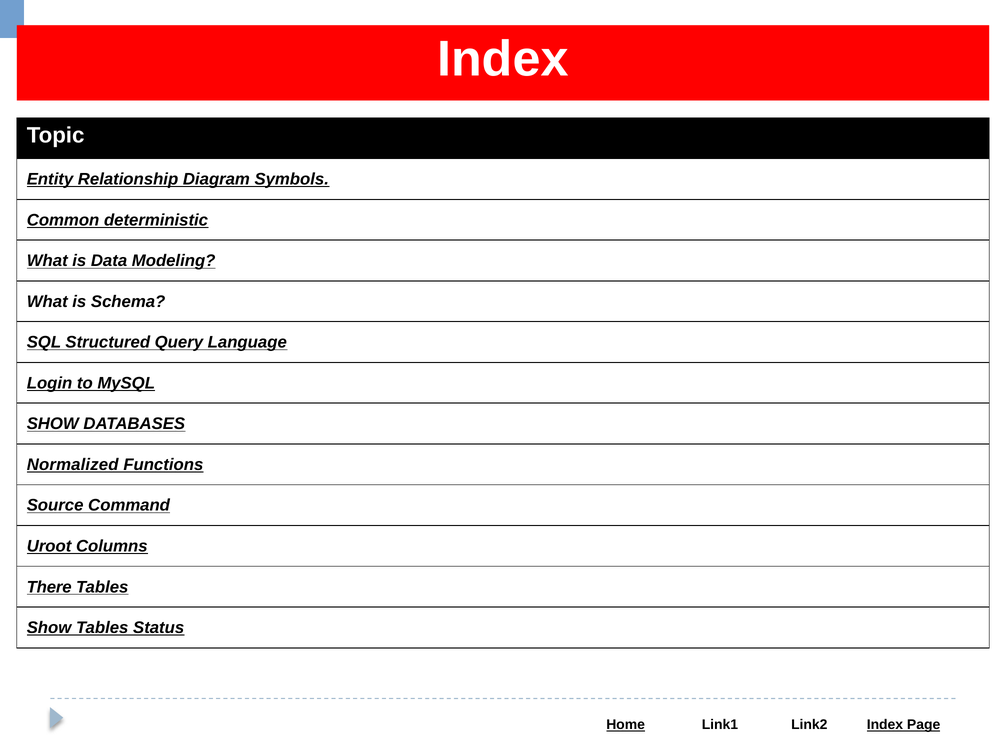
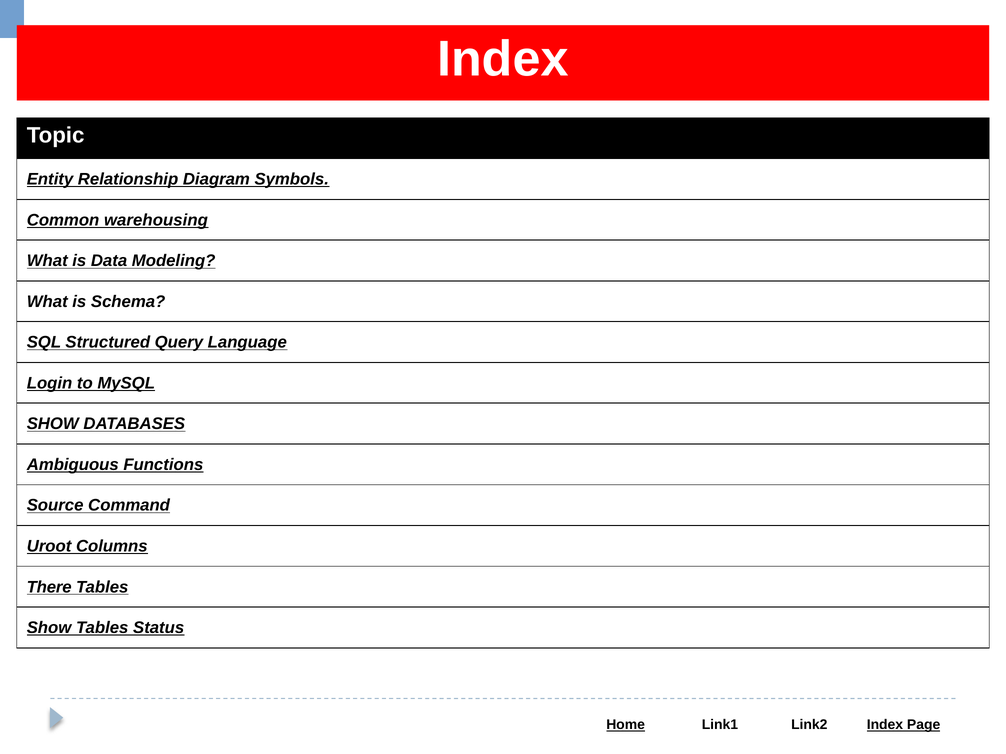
deterministic: deterministic -> warehousing
Normalized: Normalized -> Ambiguous
